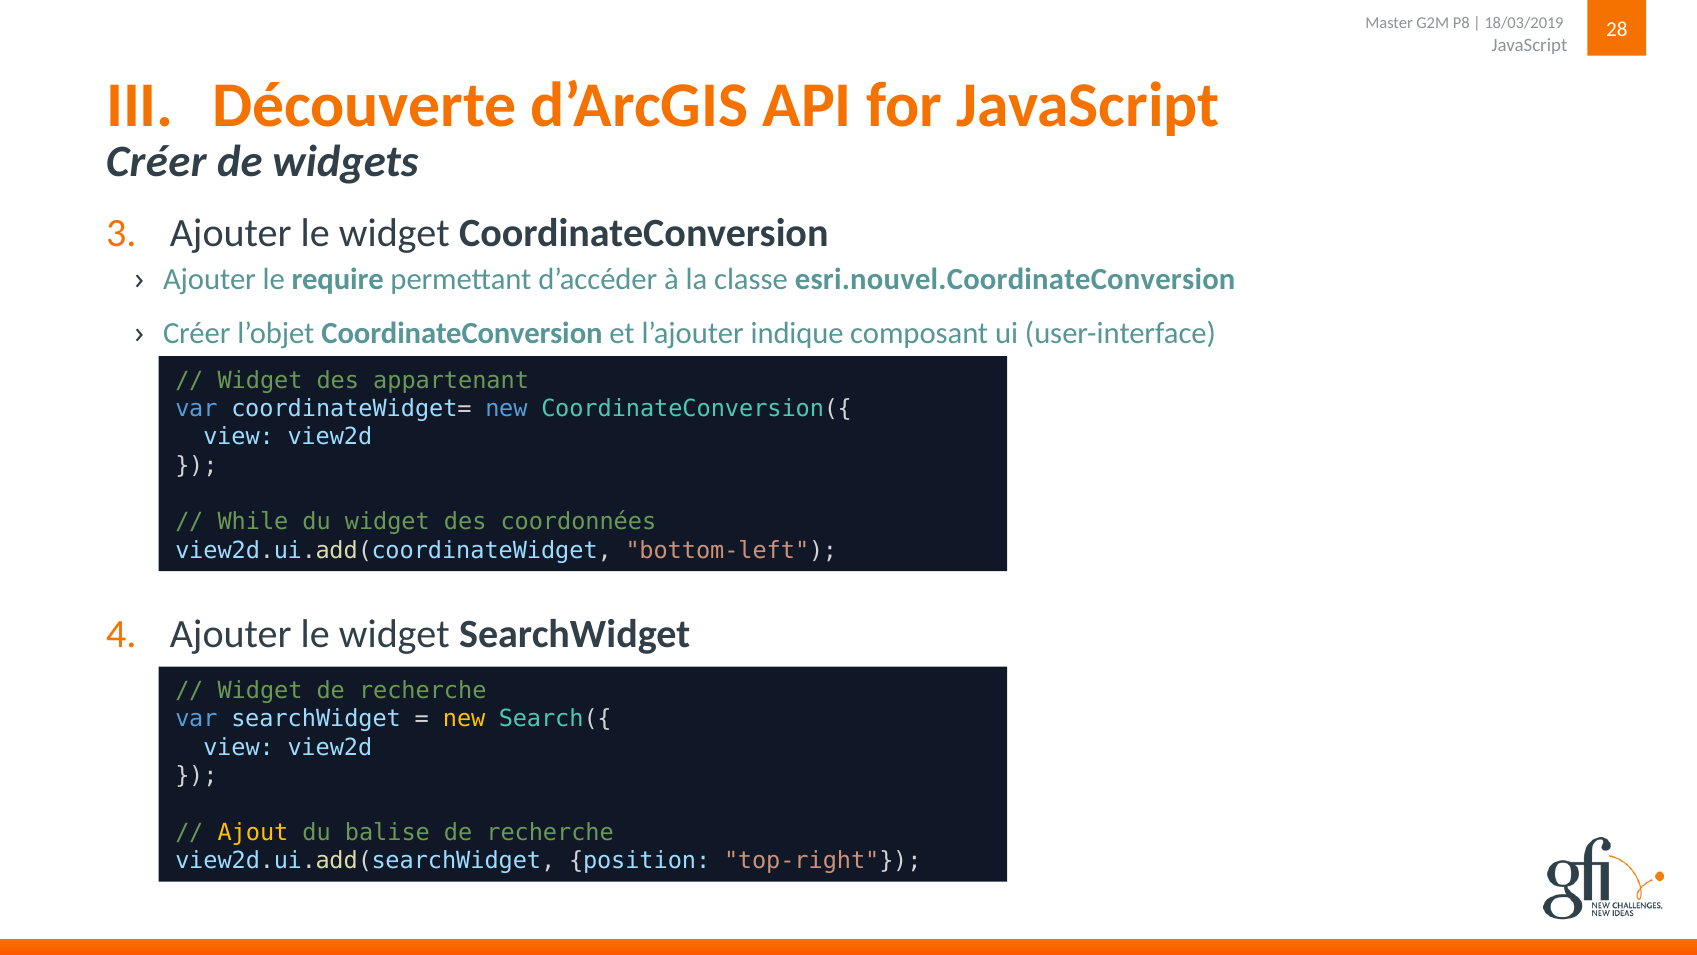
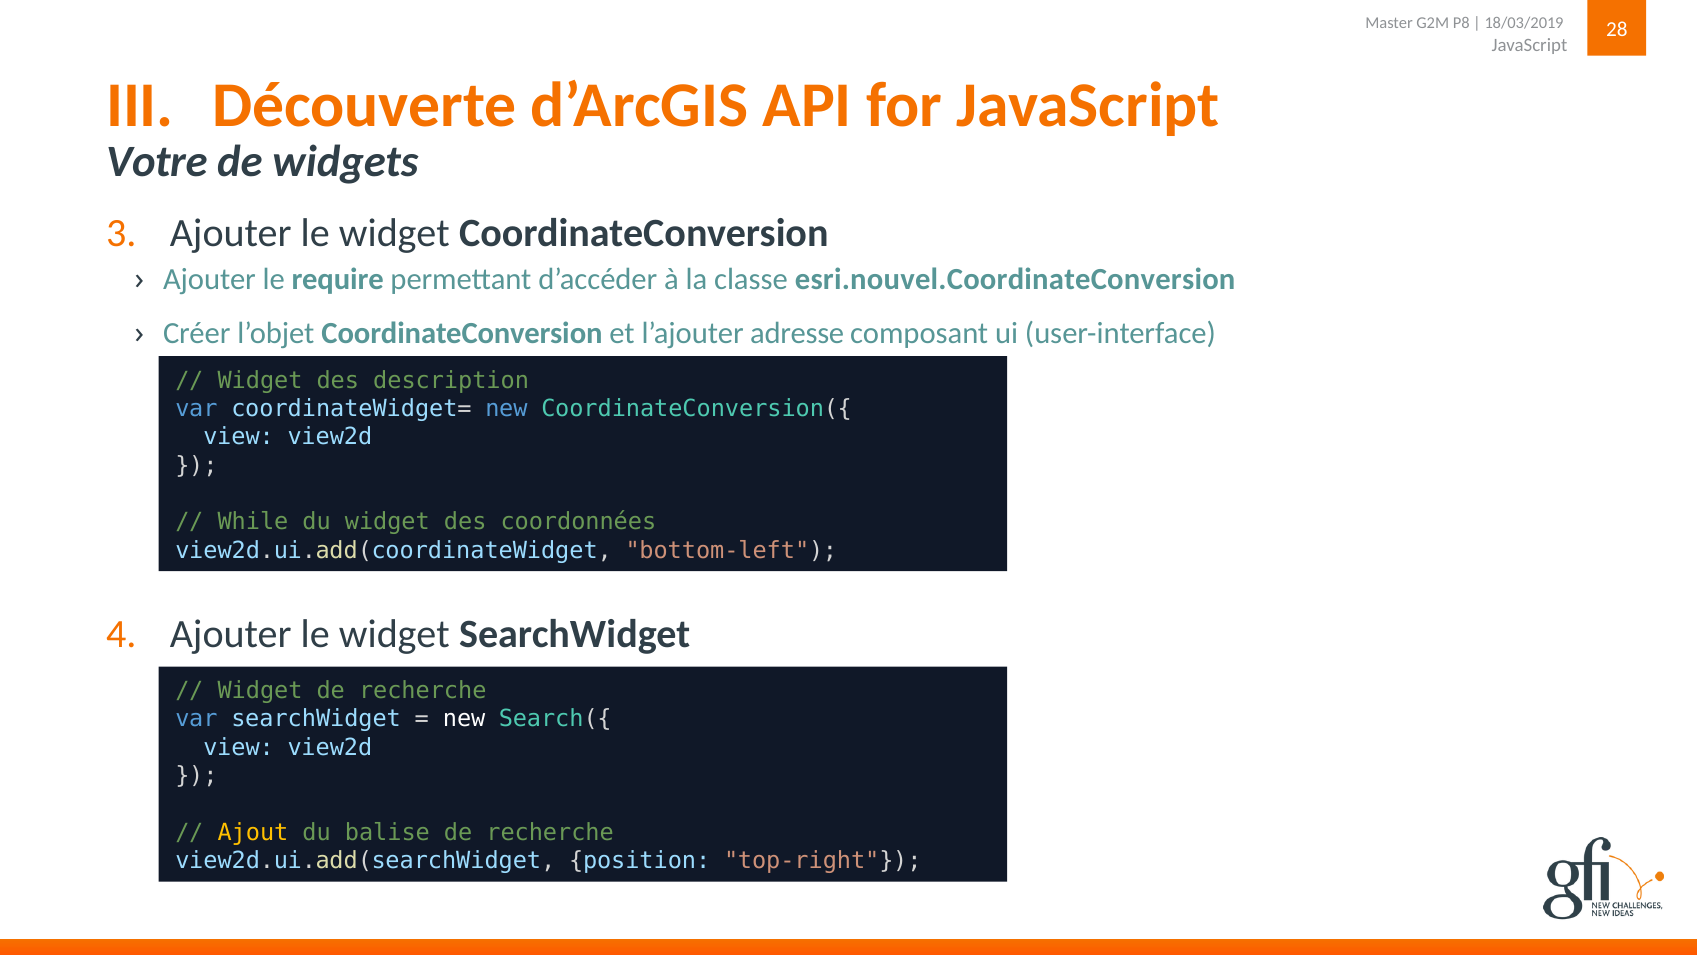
Créer at (156, 162): Créer -> Votre
indique: indique -> adresse
appartenant: appartenant -> description
new at (464, 719) colour: yellow -> white
